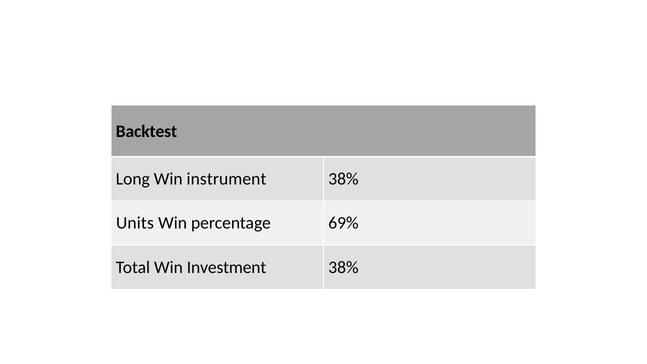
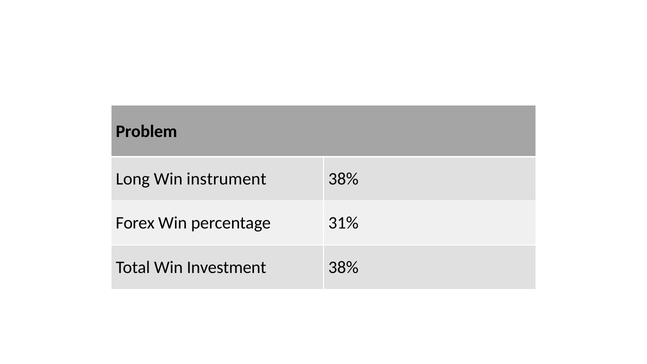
Backtest: Backtest -> Problem
Units: Units -> Forex
69%: 69% -> 31%
